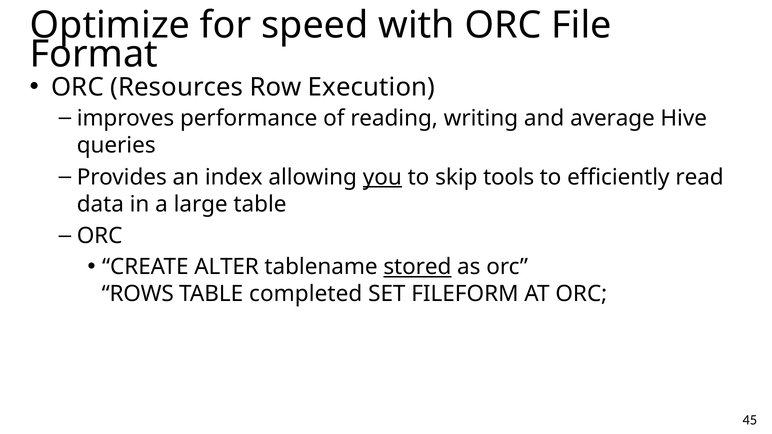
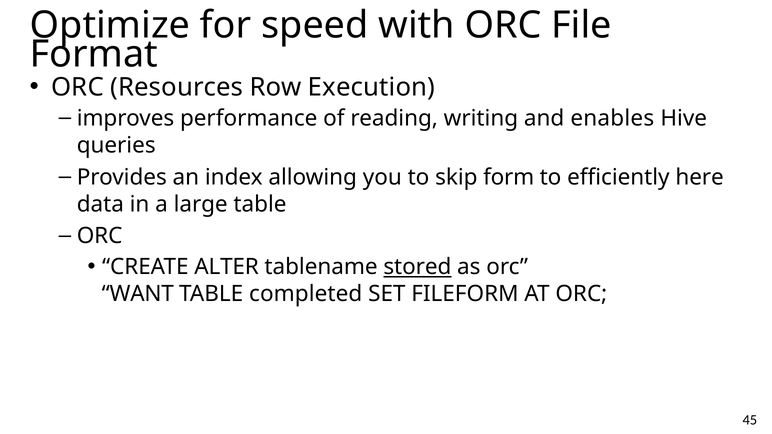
average: average -> enables
you underline: present -> none
tools: tools -> form
read: read -> here
ROWS: ROWS -> WANT
